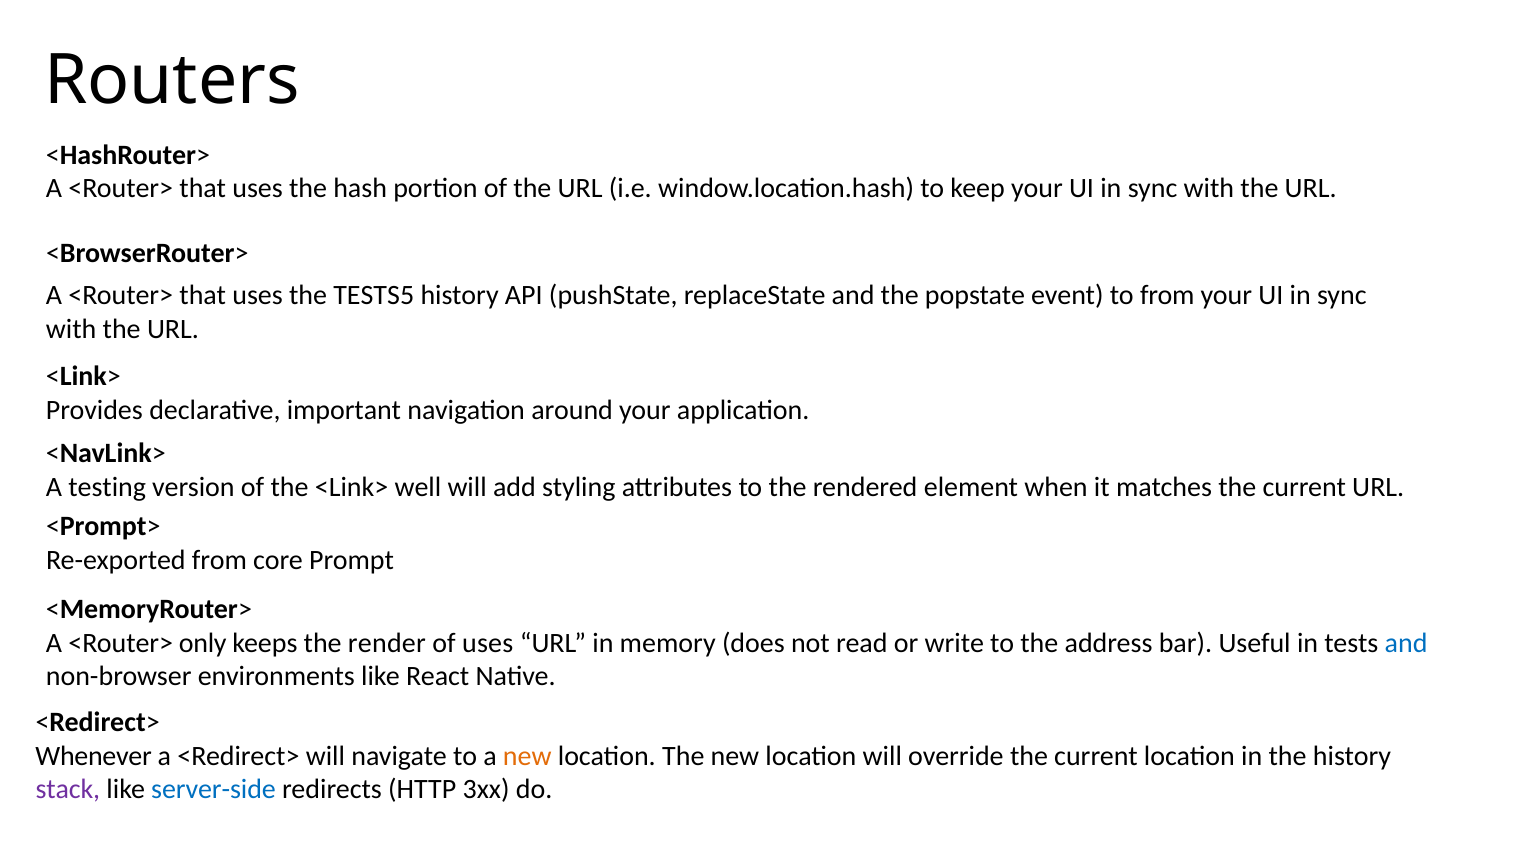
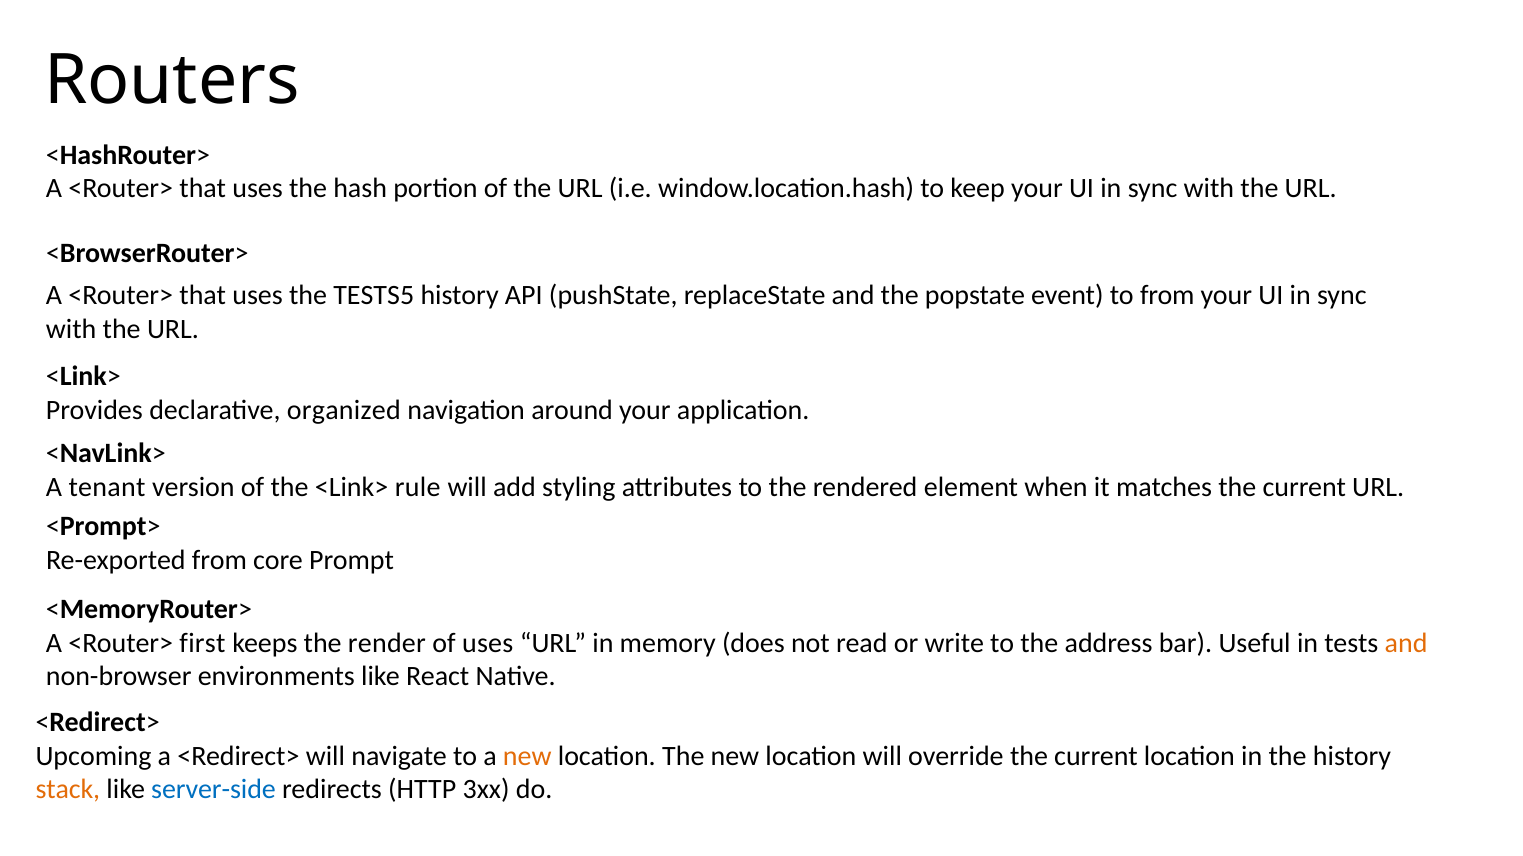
important: important -> organized
testing: testing -> tenant
well: well -> rule
only: only -> first
and at (1406, 643) colour: blue -> orange
Whenever: Whenever -> Upcoming
stack colour: purple -> orange
